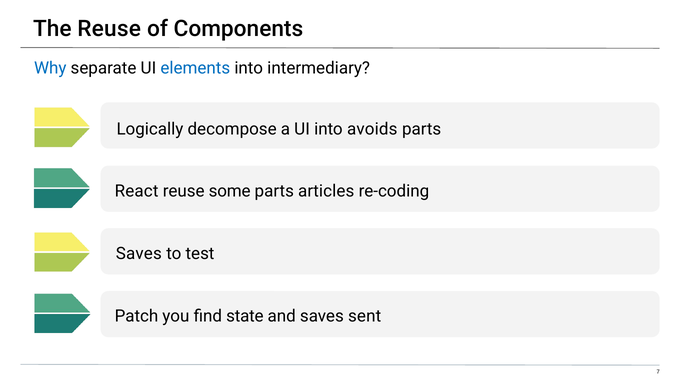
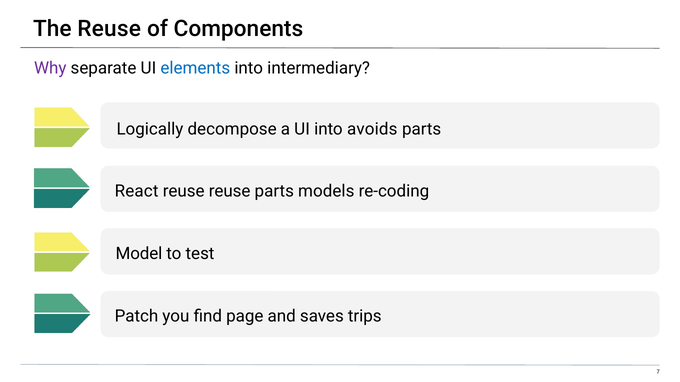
Why colour: blue -> purple
reuse some: some -> reuse
articles: articles -> models
Saves at (139, 254): Saves -> Model
state: state -> page
sent: sent -> trips
